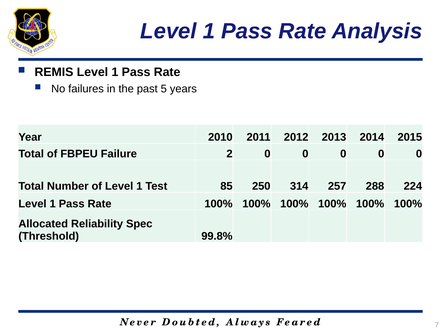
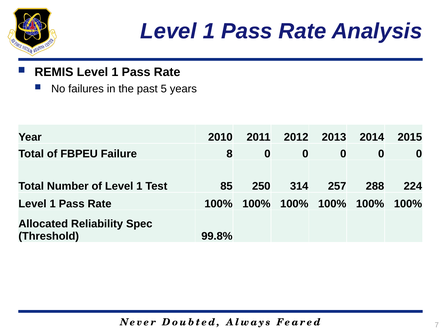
2: 2 -> 8
